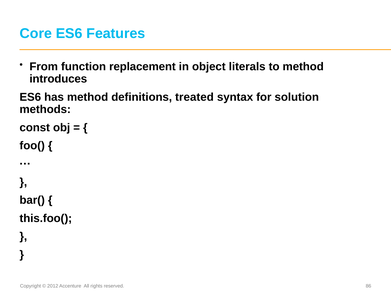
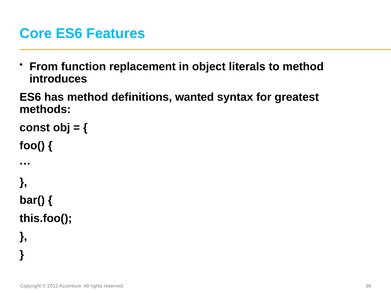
treated: treated -> wanted
solution: solution -> greatest
